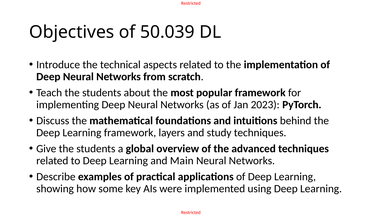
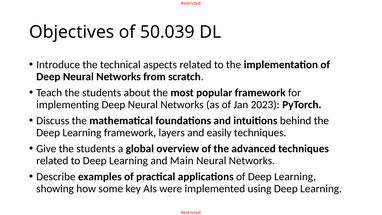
study: study -> easily
